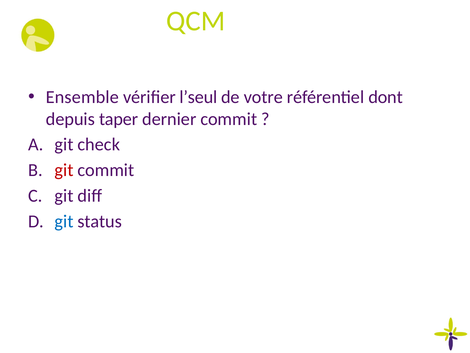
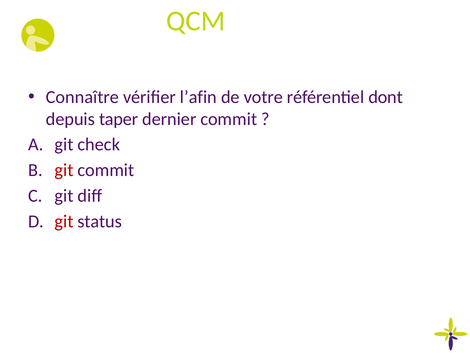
Ensemble: Ensemble -> Connaître
l’seul: l’seul -> l’afin
git at (64, 221) colour: blue -> red
